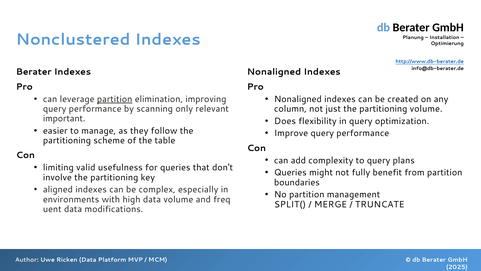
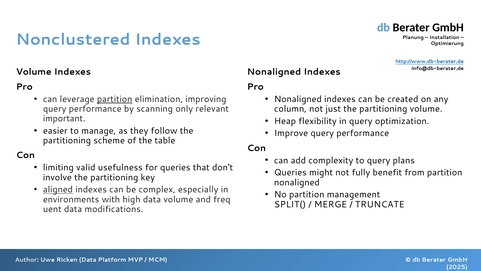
Berater at (34, 72): Berater -> Volume
Does: Does -> Heap
boundaries at (297, 182): boundaries -> nonaligned
aligned underline: none -> present
